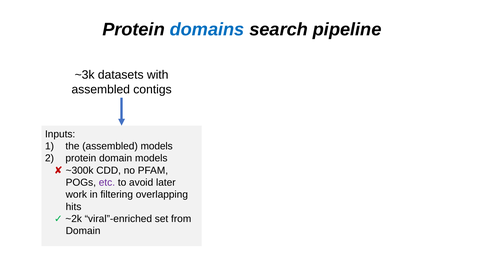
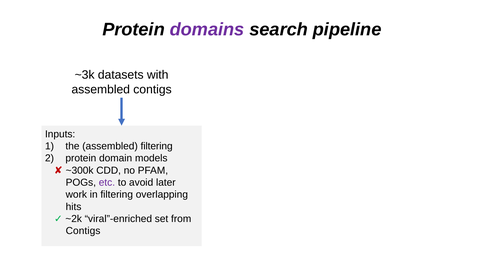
domains colour: blue -> purple
assembled models: models -> filtering
Domain at (83, 231): Domain -> Contigs
